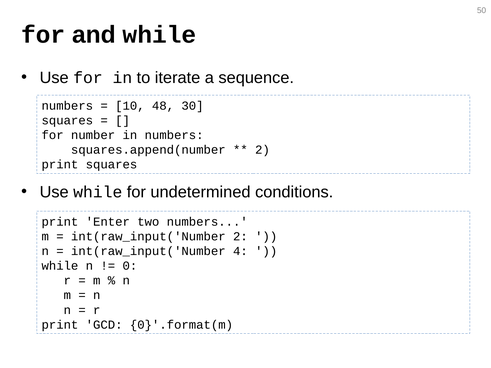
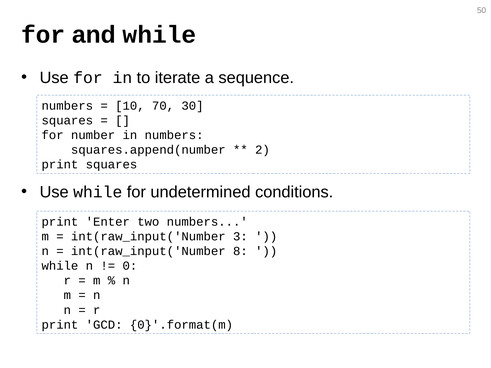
48: 48 -> 70
int(raw_input('Number 2: 2 -> 3
4: 4 -> 8
